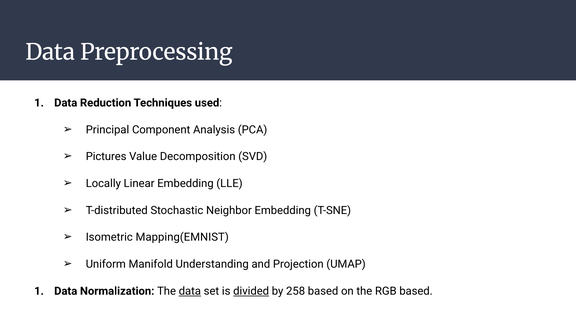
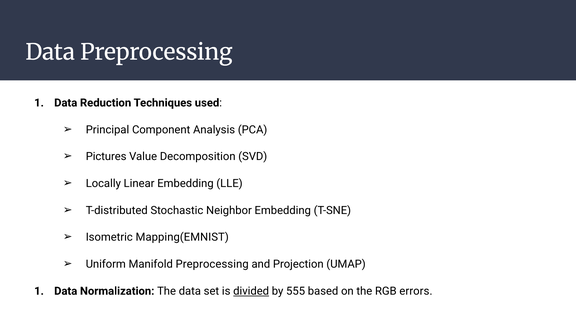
Manifold Understanding: Understanding -> Preprocessing
data at (190, 291) underline: present -> none
258: 258 -> 555
RGB based: based -> errors
